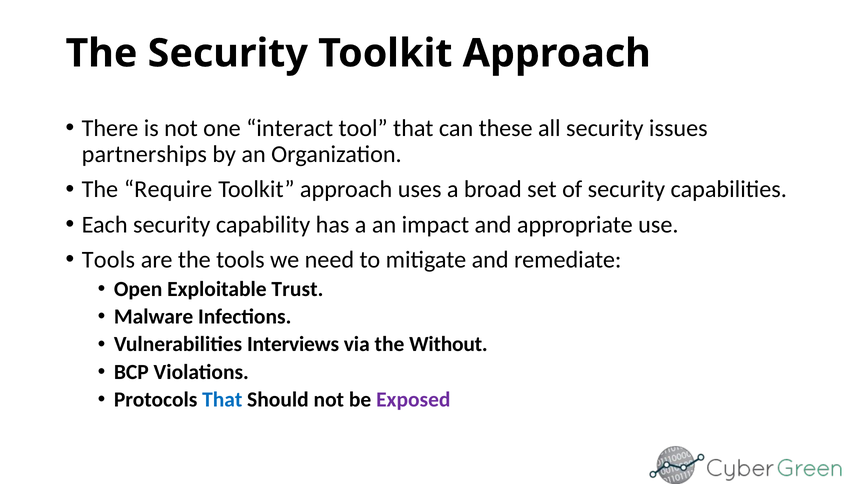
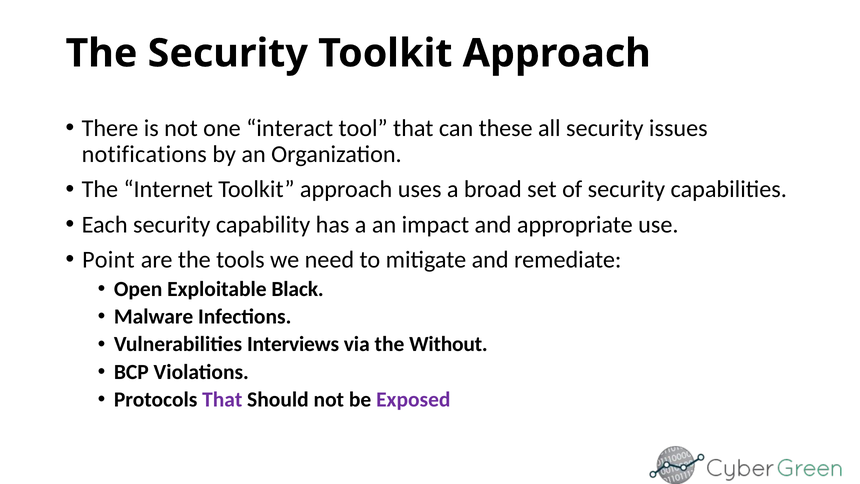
partnerships: partnerships -> notifications
Require: Require -> Internet
Tools at (108, 260): Tools -> Point
Trust: Trust -> Black
That at (222, 400) colour: blue -> purple
